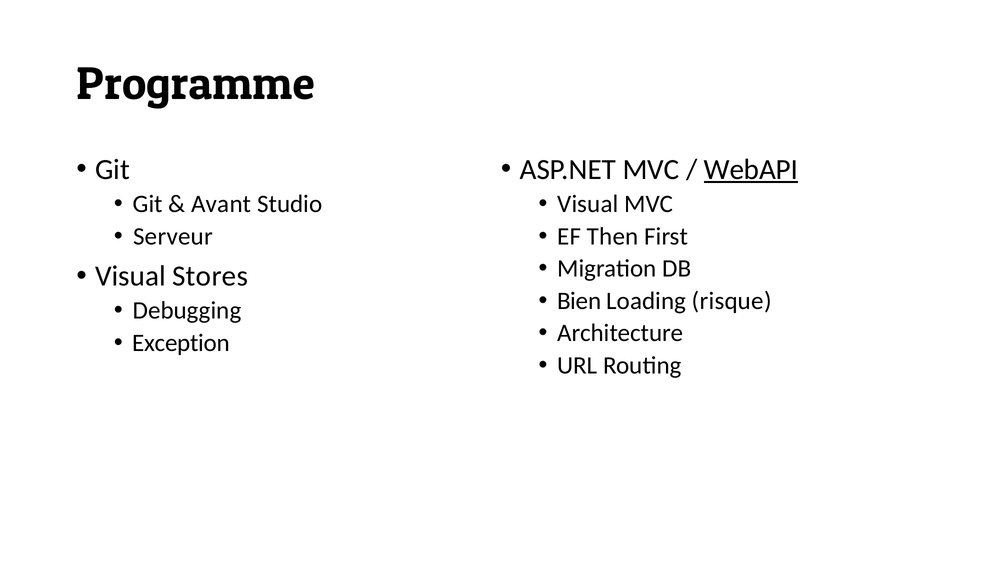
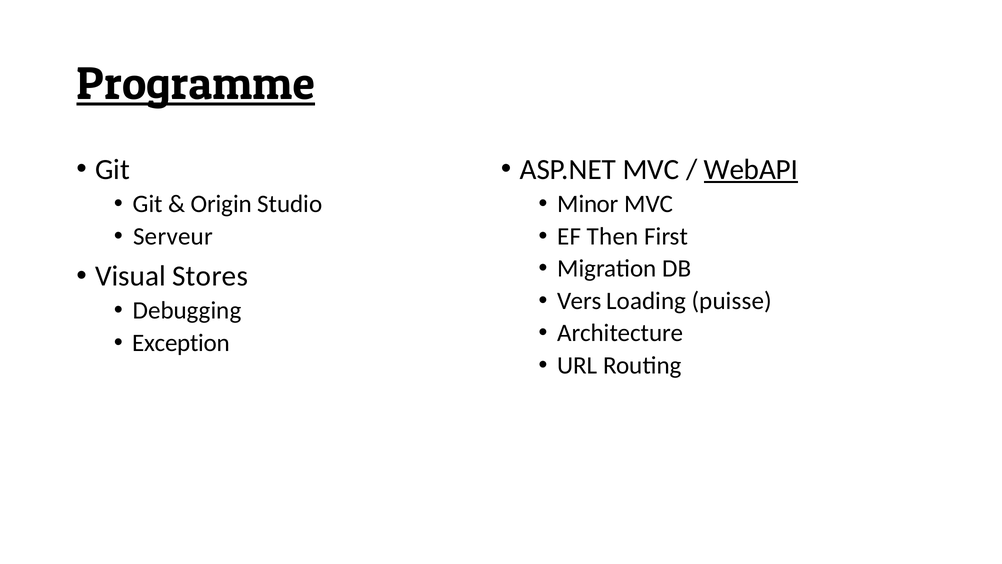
Programme underline: none -> present
Avant: Avant -> Origin
Visual at (588, 204): Visual -> Minor
Bien: Bien -> Vers
risque: risque -> puisse
